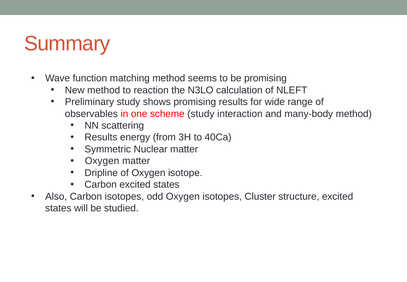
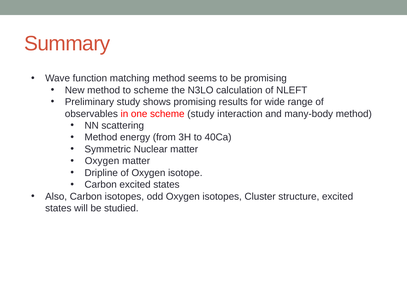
to reaction: reaction -> scheme
Results at (101, 137): Results -> Method
